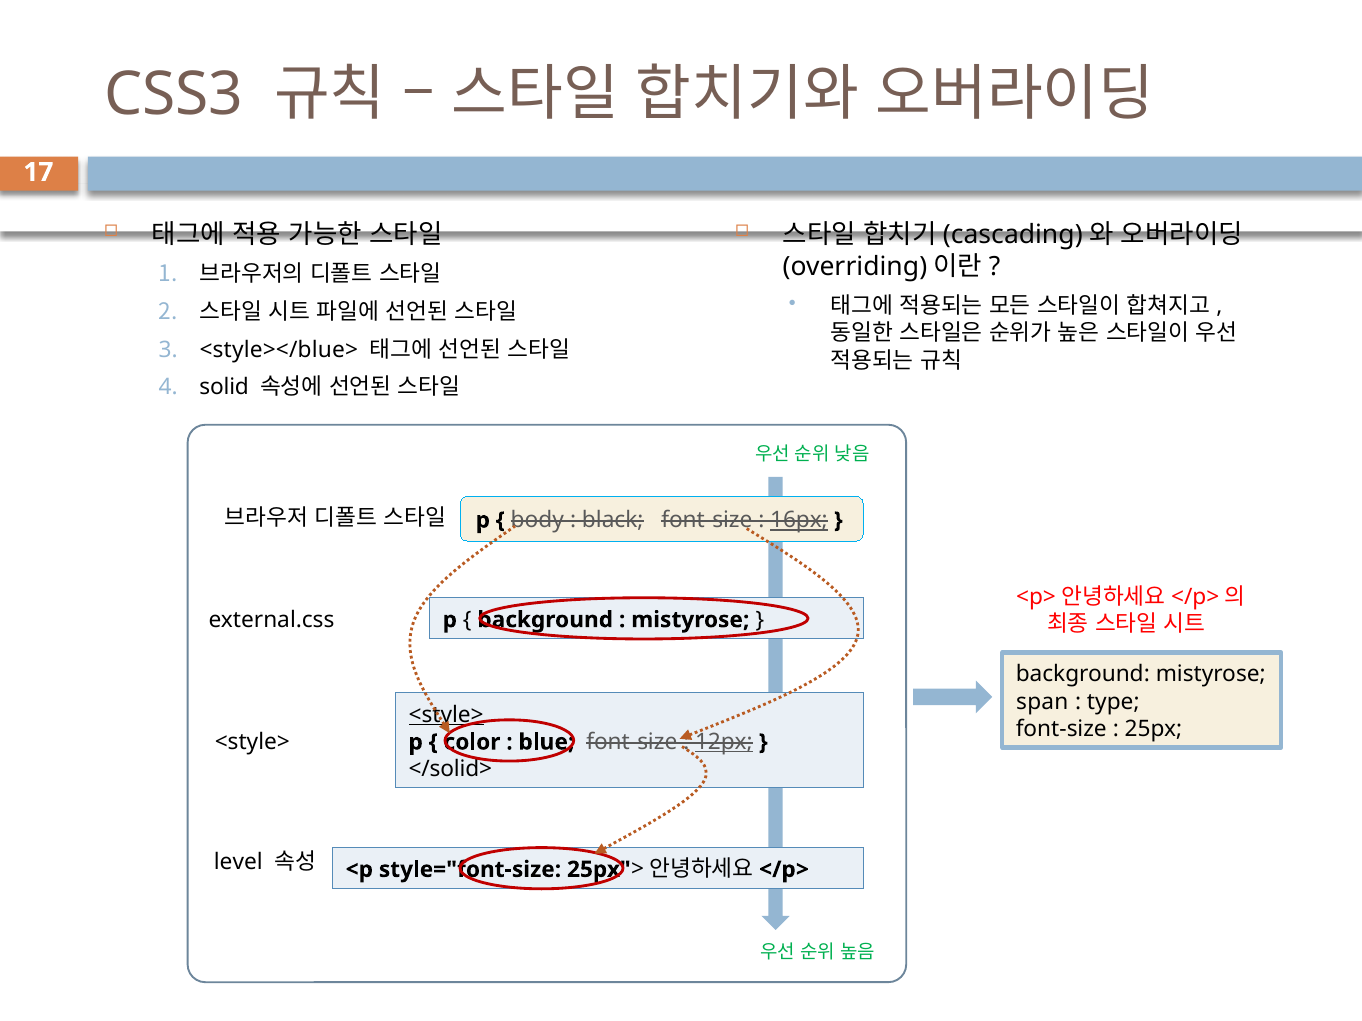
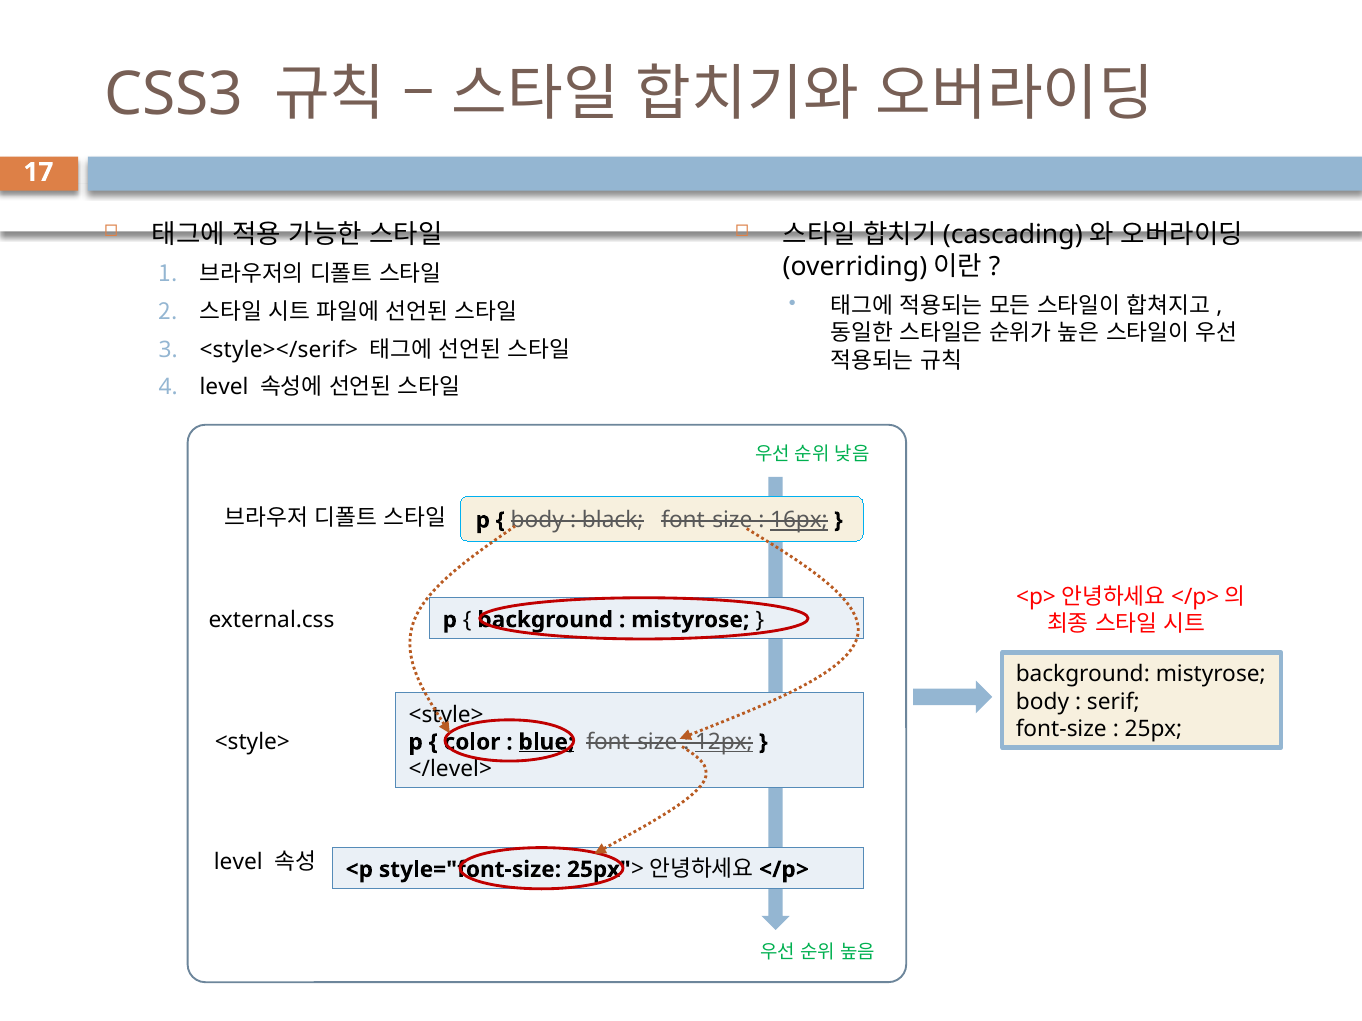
<style></blue>: <style></blue> -> <style></serif>
solid at (224, 387): solid -> level
span at (1042, 702): span -> body
type: type -> serif
<style> at (446, 715) underline: present -> none
blue underline: none -> present
</solid>: </solid> -> </level>
